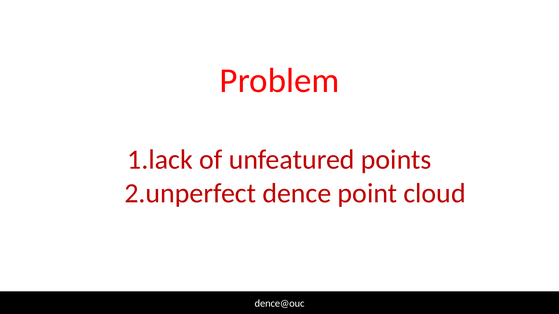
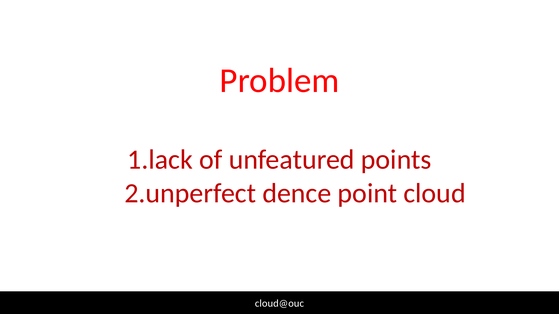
dence@ouc: dence@ouc -> cloud@ouc
